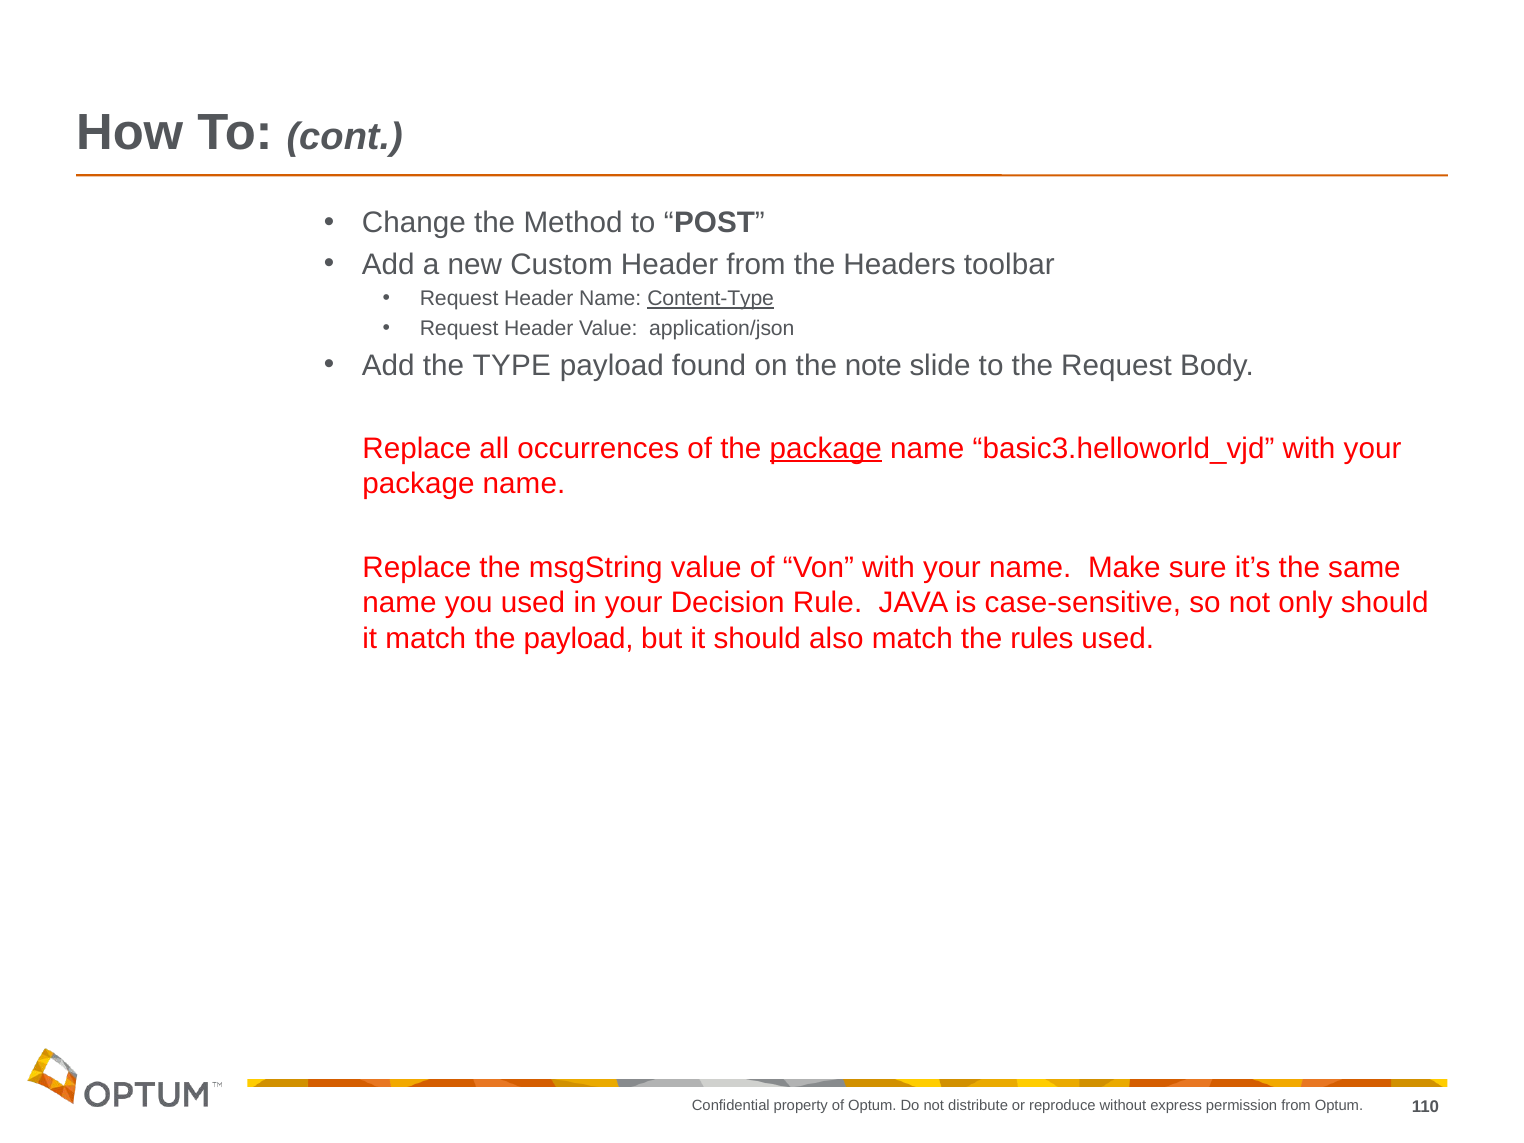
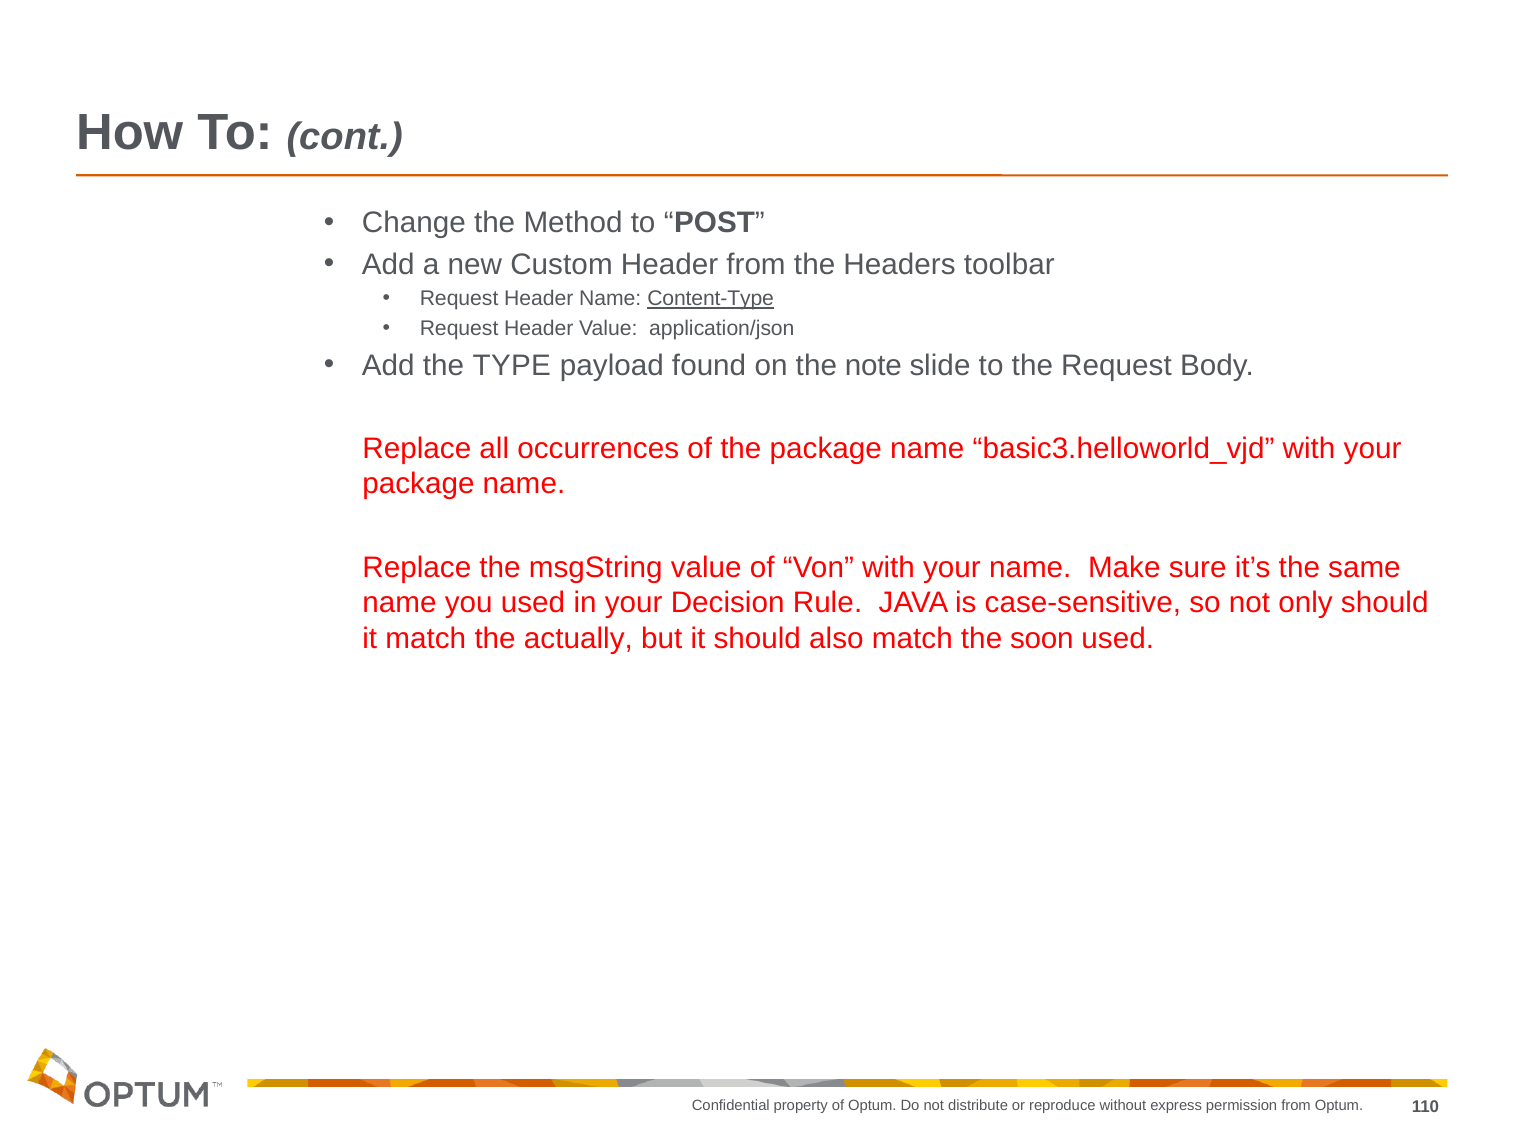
package at (826, 448) underline: present -> none
the payload: payload -> actually
rules: rules -> soon
